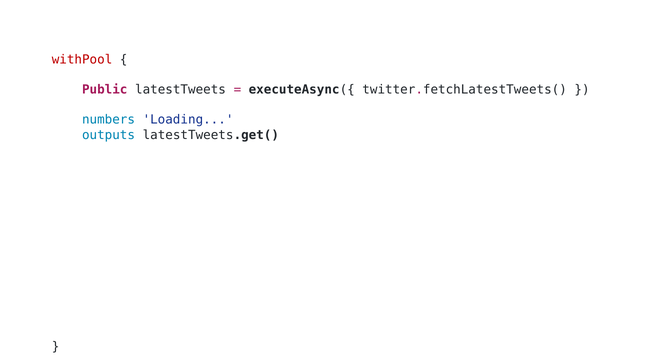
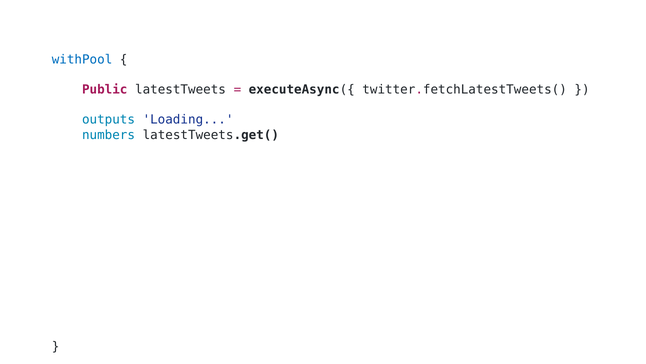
withPool colour: red -> blue
numbers: numbers -> outputs
outputs: outputs -> numbers
